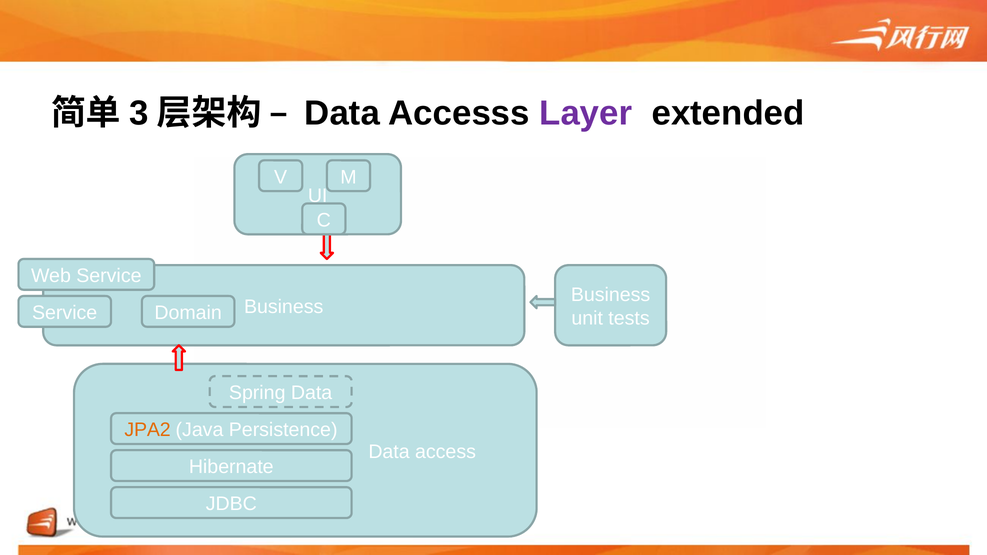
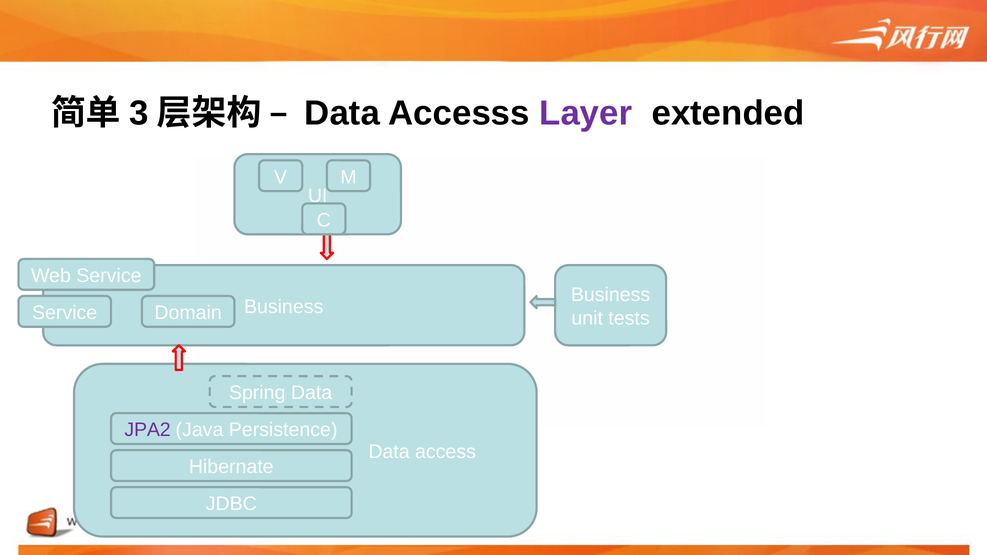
JPA2 colour: orange -> purple
